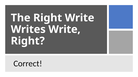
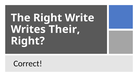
Writes Write: Write -> Their
